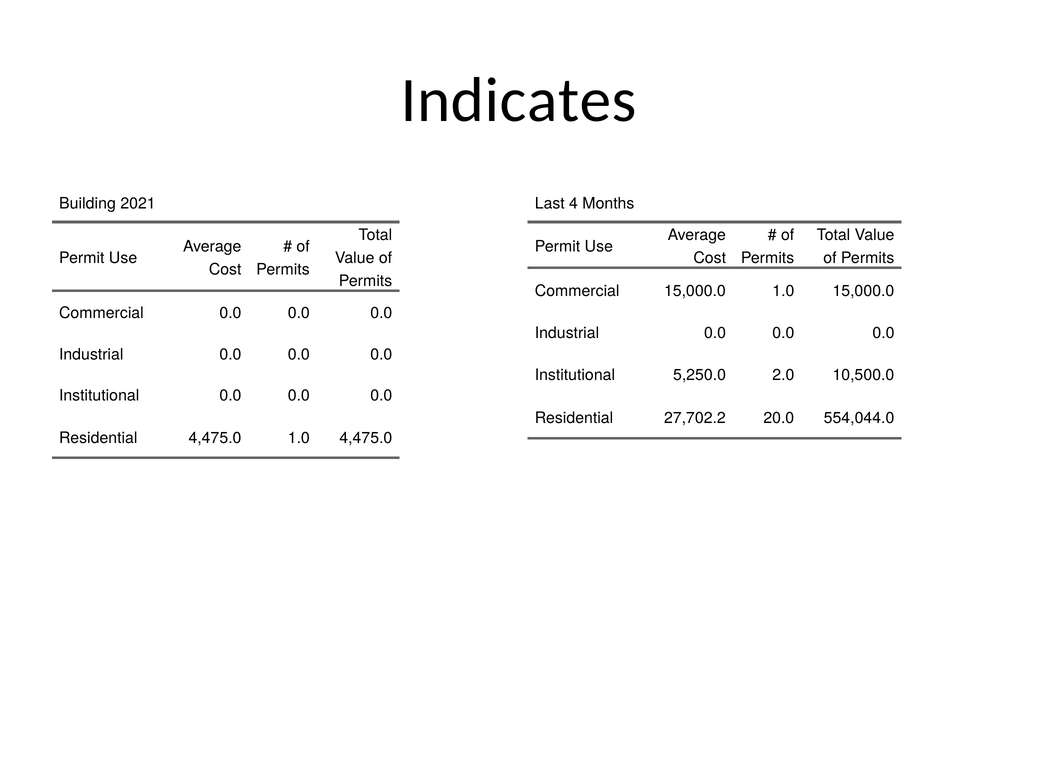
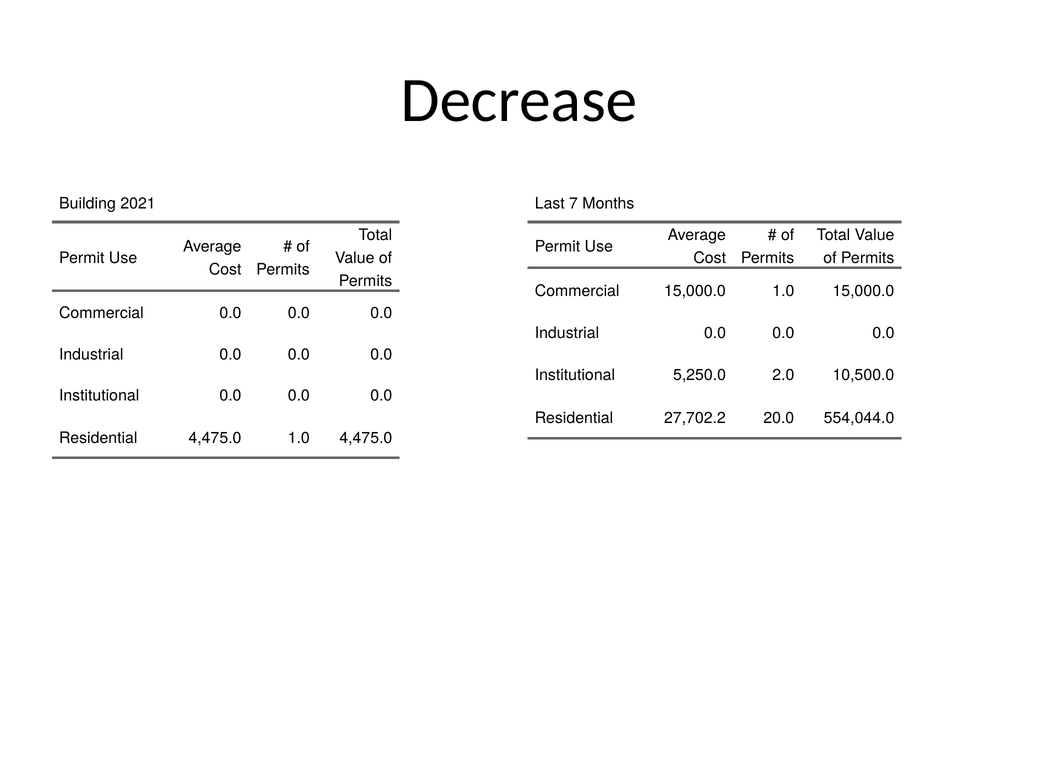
Indicates: Indicates -> Decrease
4: 4 -> 7
